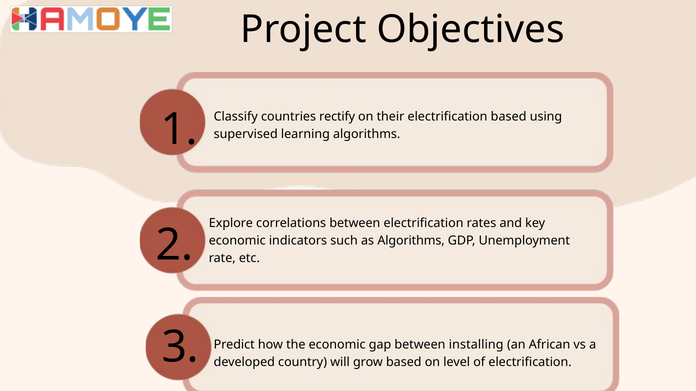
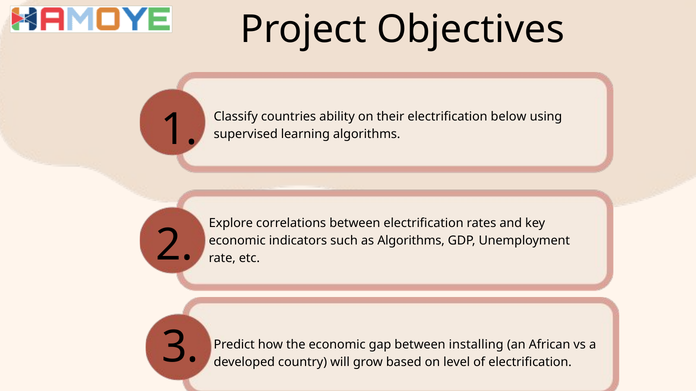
rectify: rectify -> ability
electrification based: based -> below
